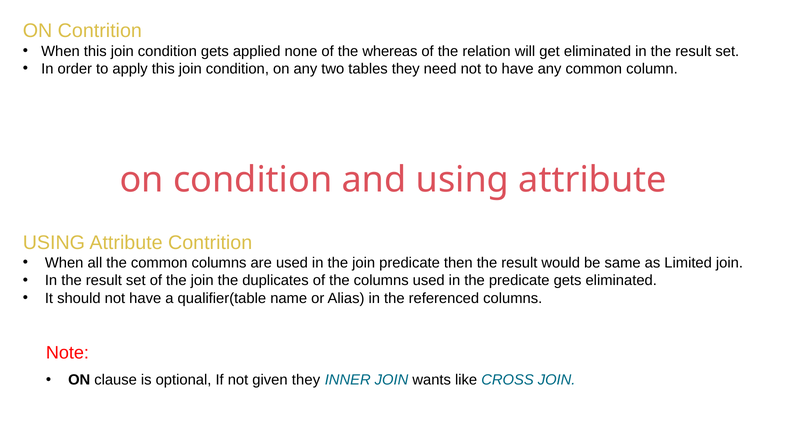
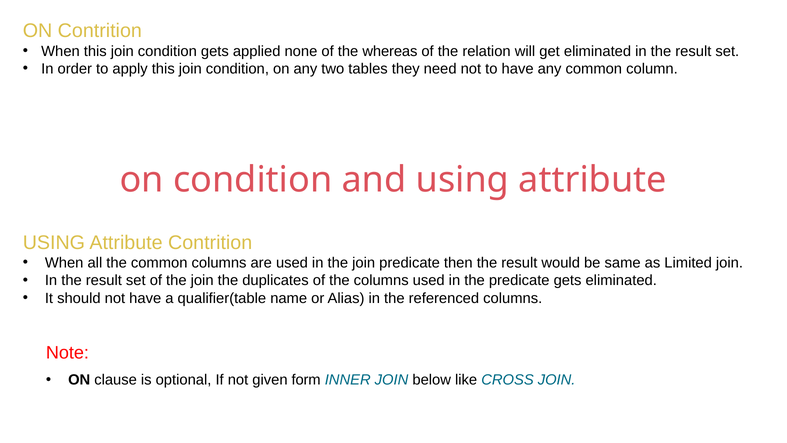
given they: they -> form
wants: wants -> below
